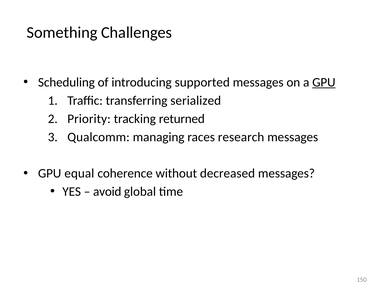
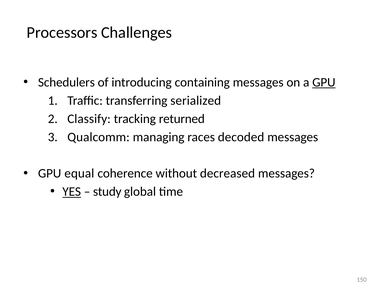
Something: Something -> Processors
Scheduling: Scheduling -> Schedulers
supported: supported -> containing
Priority: Priority -> Classify
research: research -> decoded
YES underline: none -> present
avoid: avoid -> study
